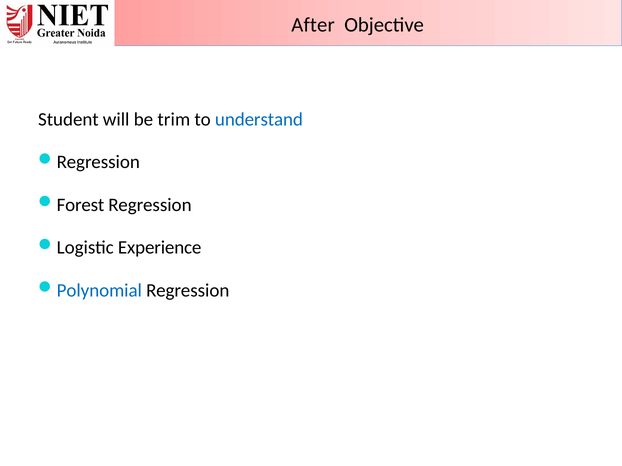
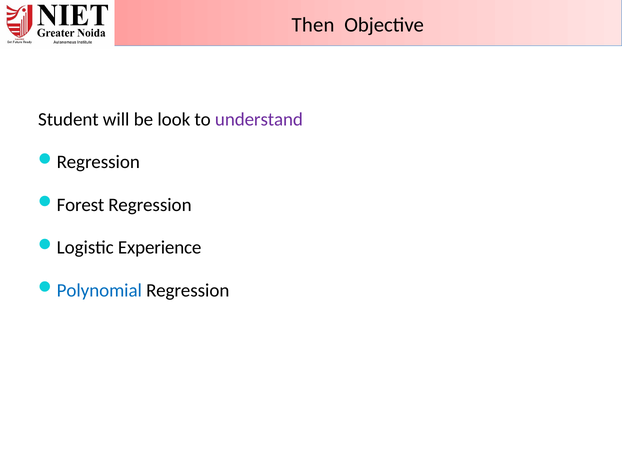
After: After -> Then
trim: trim -> look
understand colour: blue -> purple
